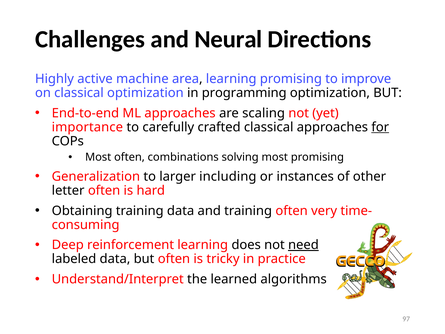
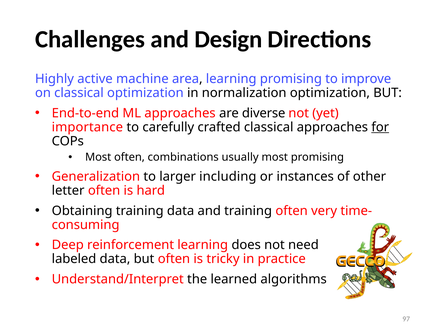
Neural: Neural -> Design
programming: programming -> normalization
scaling: scaling -> diverse
solving: solving -> usually
need underline: present -> none
